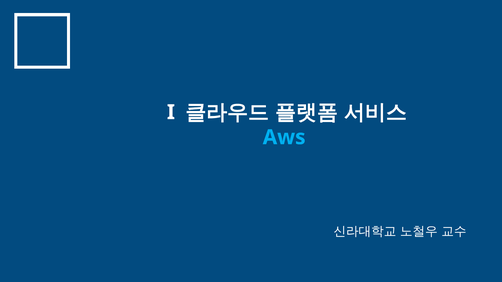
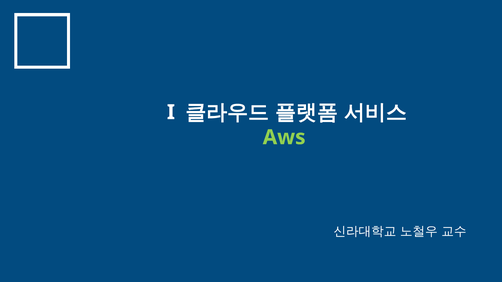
Aws colour: light blue -> light green
